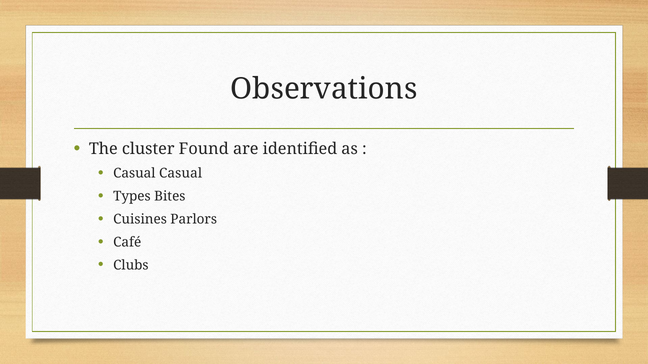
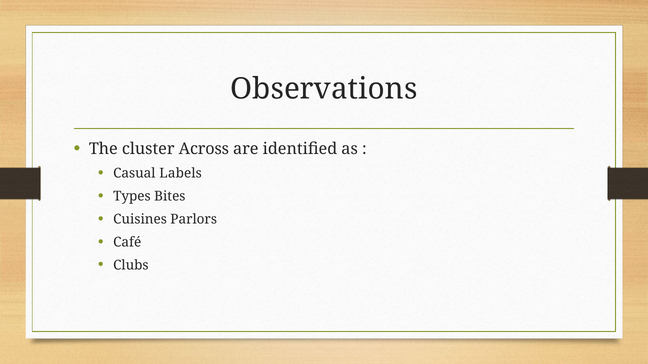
Found: Found -> Across
Casual Casual: Casual -> Labels
